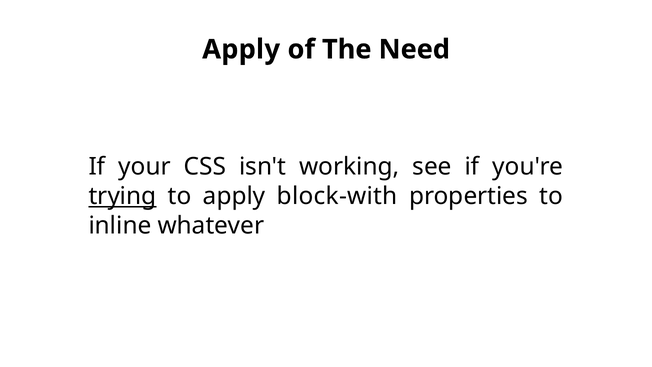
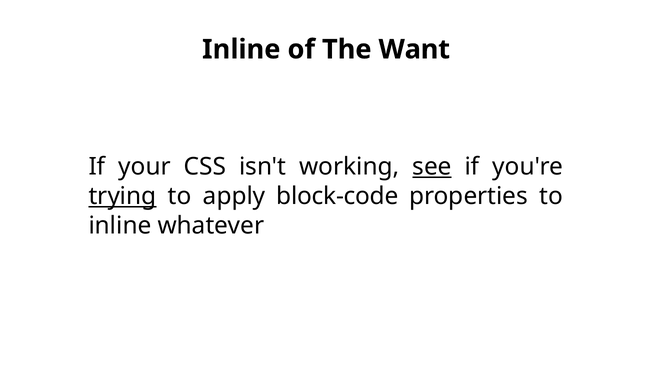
Apply at (241, 49): Apply -> Inline
Need: Need -> Want
see underline: none -> present
block-with: block-with -> block-code
